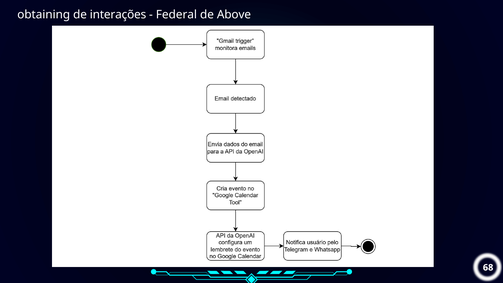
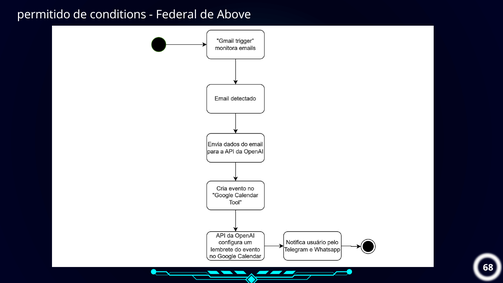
obtaining: obtaining -> permitido
interações: interações -> conditions
